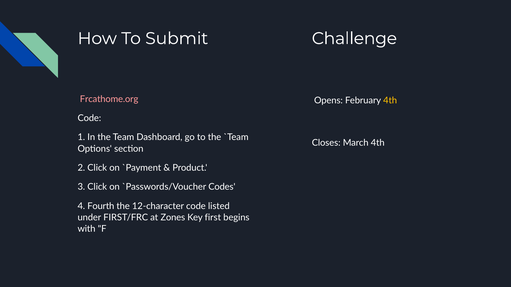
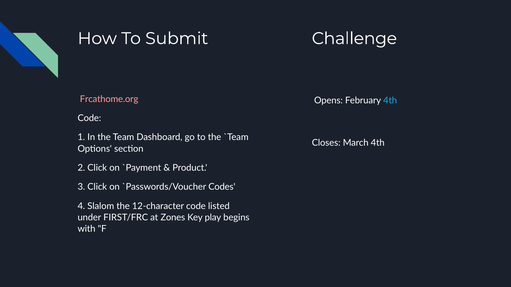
4th at (390, 101) colour: yellow -> light blue
Fourth: Fourth -> Slalom
first: first -> play
